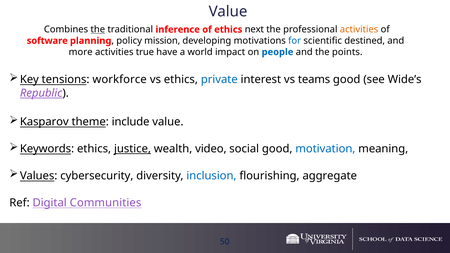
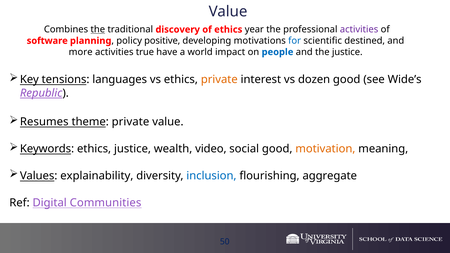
inference: inference -> discovery
next: next -> year
activities at (359, 30) colour: orange -> purple
mission: mission -> positive
the points: points -> justice
workforce: workforce -> languages
private at (219, 80) colour: blue -> orange
teams: teams -> dozen
Kasparov: Kasparov -> Resumes
theme include: include -> private
justice at (132, 149) underline: present -> none
motivation colour: blue -> orange
cybersecurity: cybersecurity -> explainability
